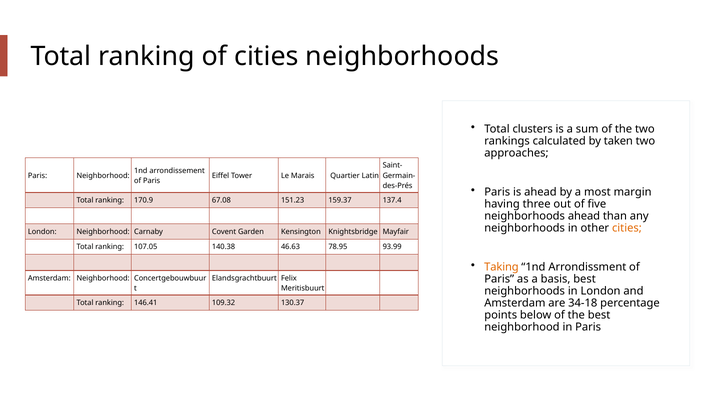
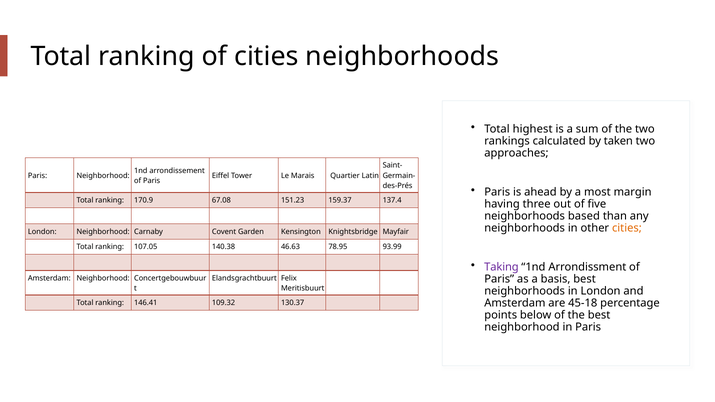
clusters: clusters -> highest
neighborhoods ahead: ahead -> based
Taking colour: orange -> purple
34-18: 34-18 -> 45-18
